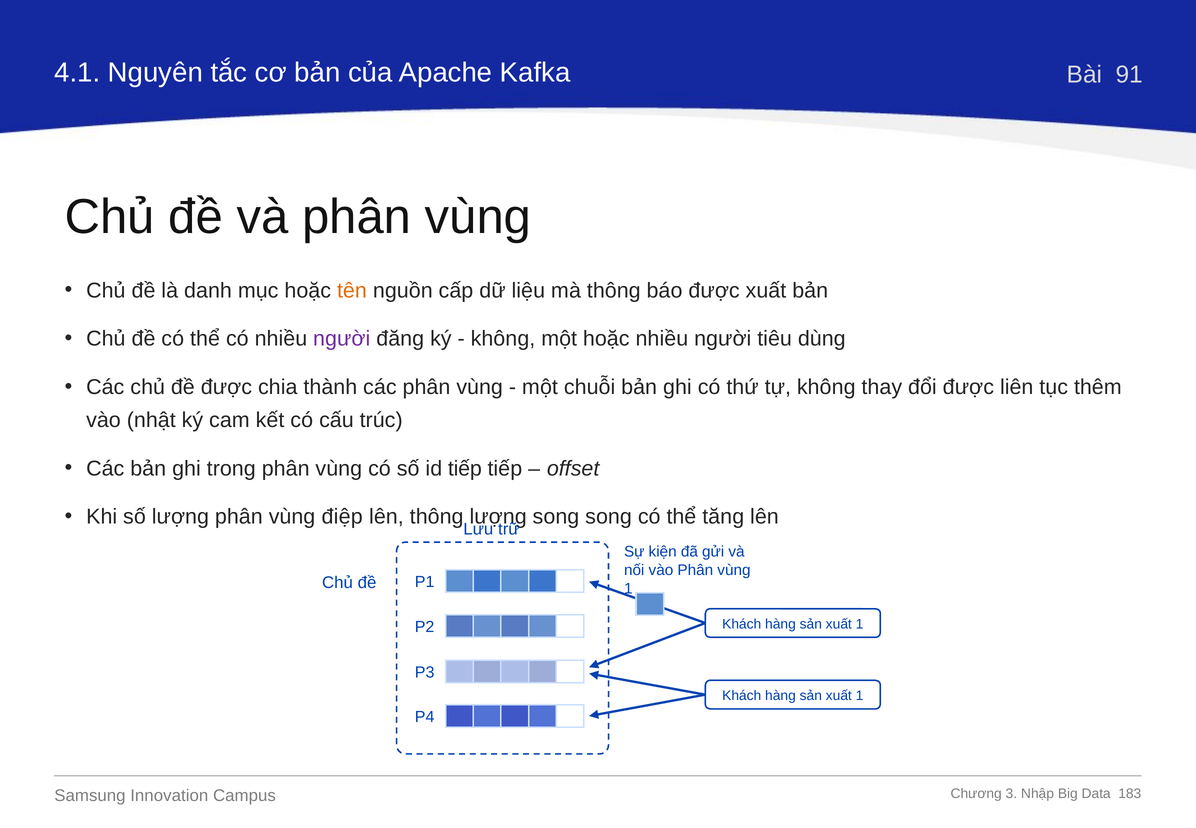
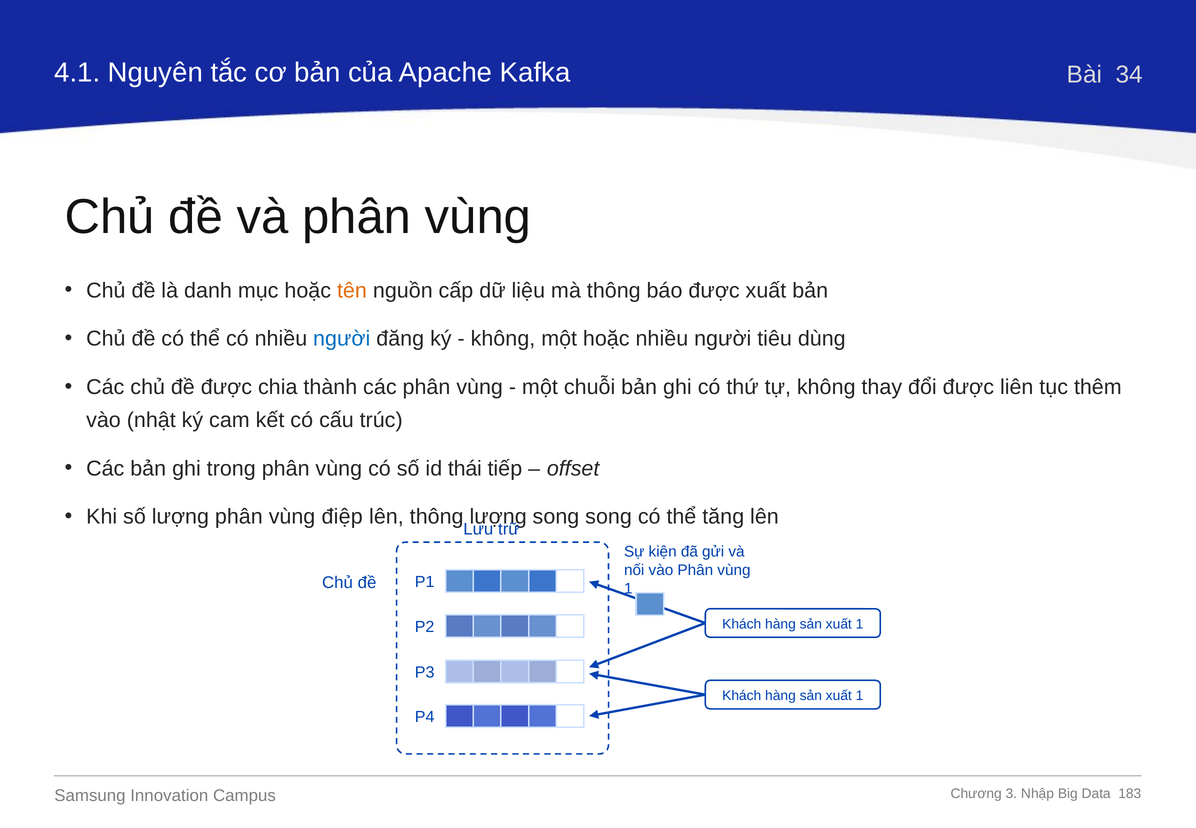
91: 91 -> 34
người at (342, 339) colour: purple -> blue
id tiếp: tiếp -> thái
